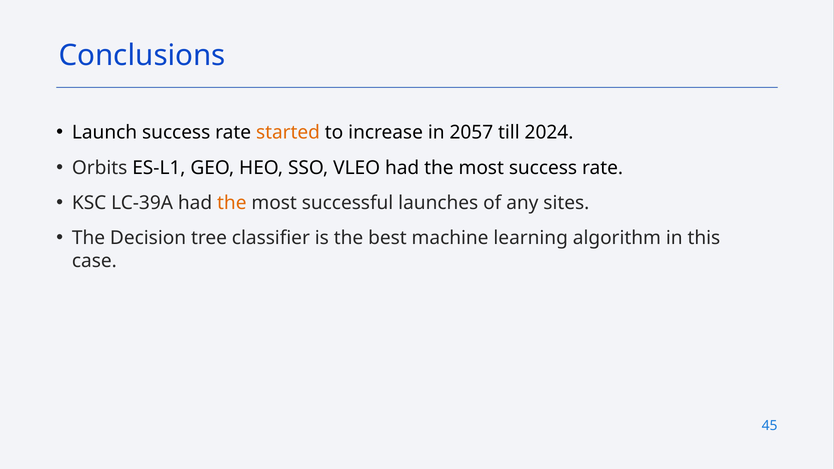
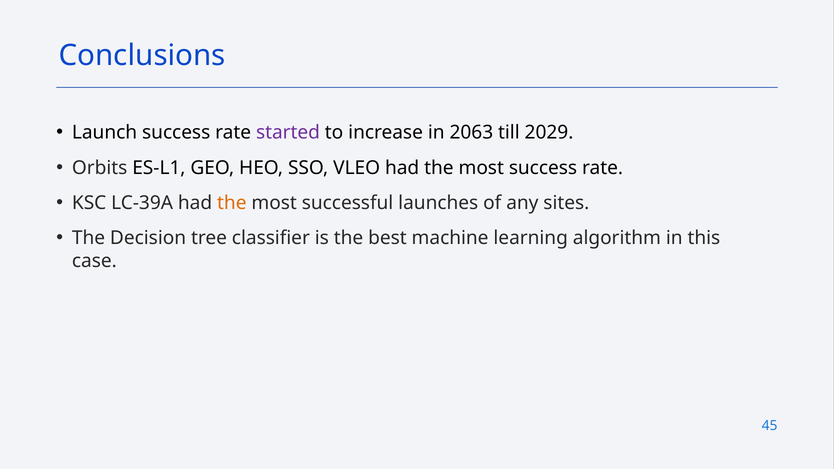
started colour: orange -> purple
2057: 2057 -> 2063
2024: 2024 -> 2029
